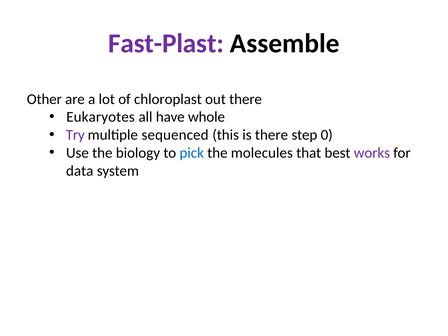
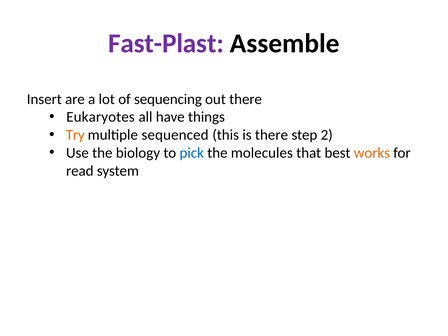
Other: Other -> Insert
chloroplast: chloroplast -> sequencing
whole: whole -> things
Try colour: purple -> orange
0: 0 -> 2
works colour: purple -> orange
data: data -> read
